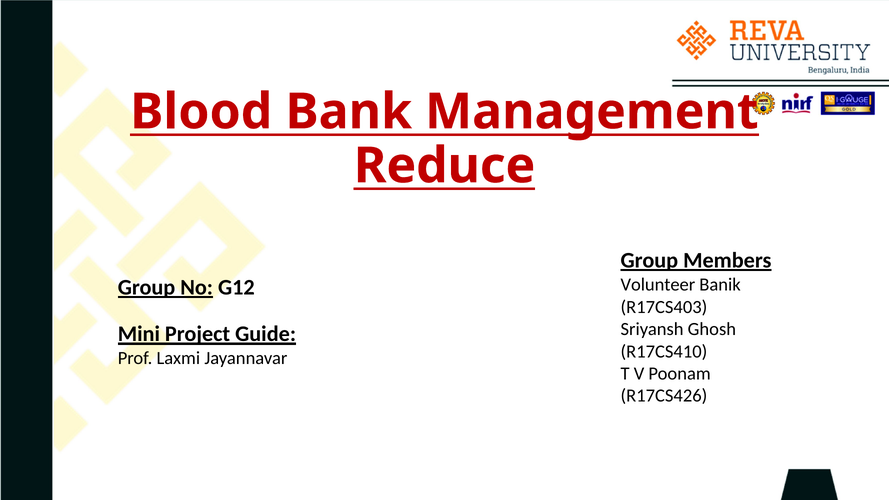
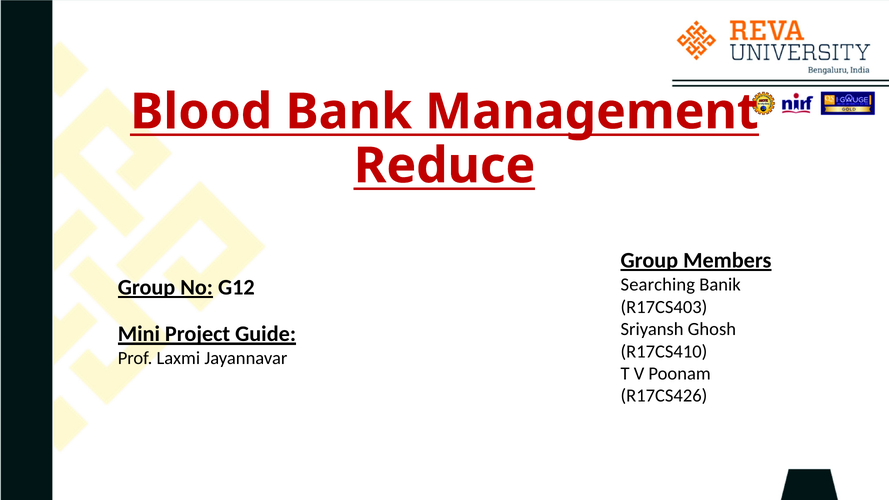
Volunteer: Volunteer -> Searching
